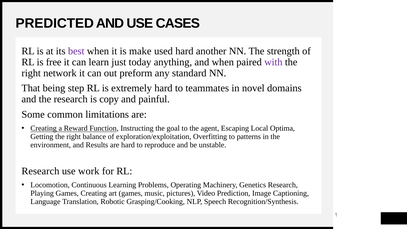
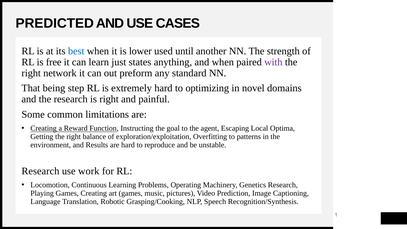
best colour: purple -> blue
make: make -> lower
used hard: hard -> until
today: today -> states
teammates: teammates -> optimizing
is copy: copy -> right
